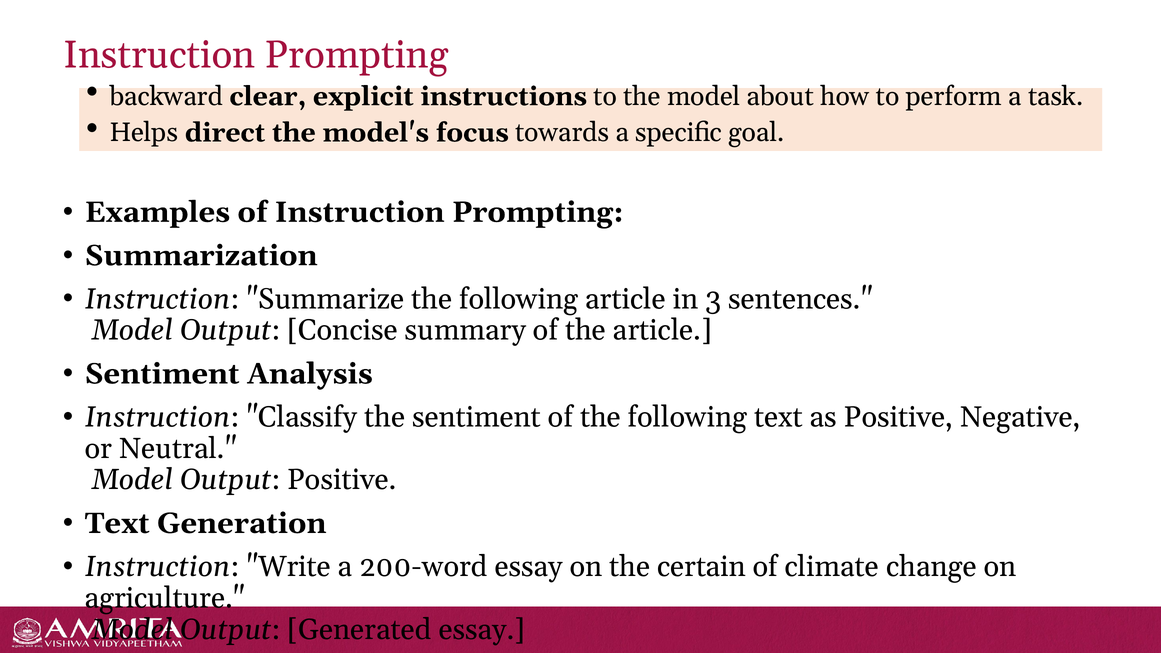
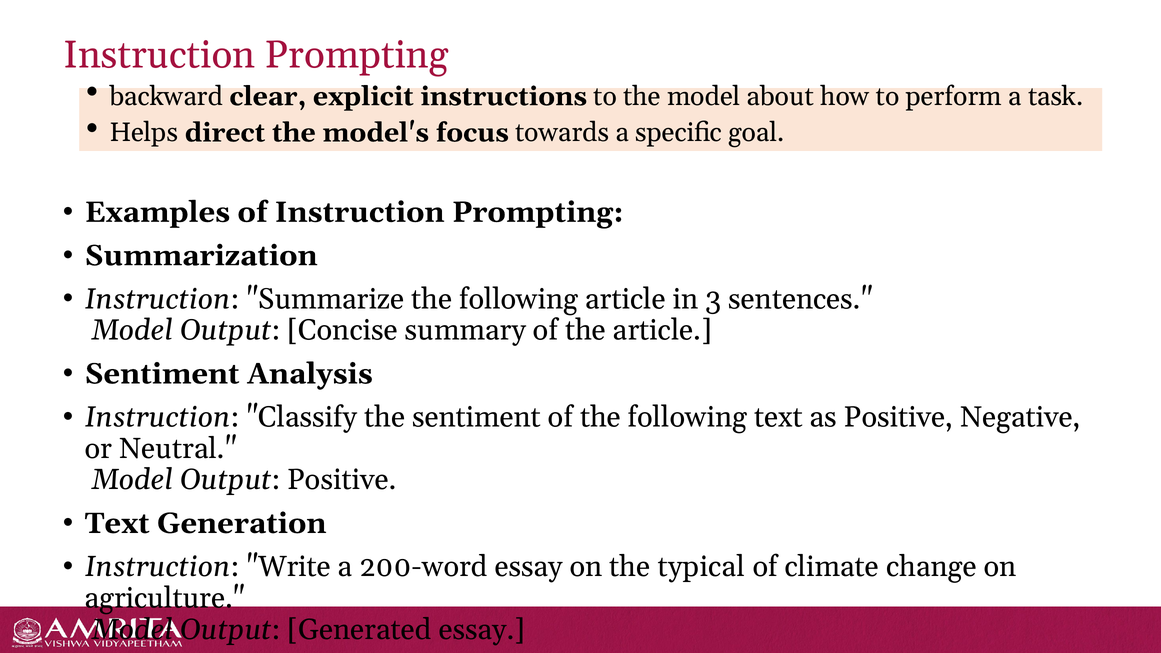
certain: certain -> typical
